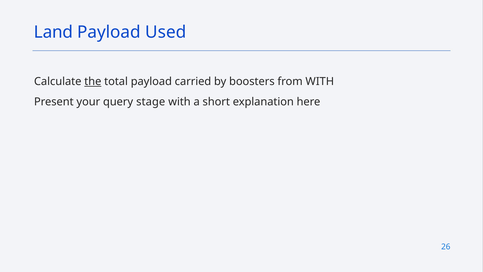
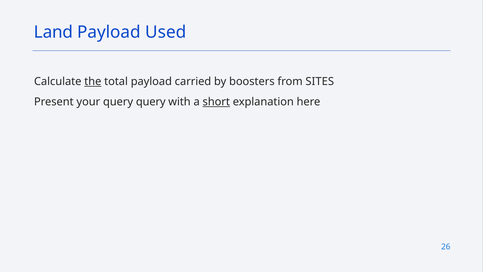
from WITH: WITH -> SITES
query stage: stage -> query
short underline: none -> present
